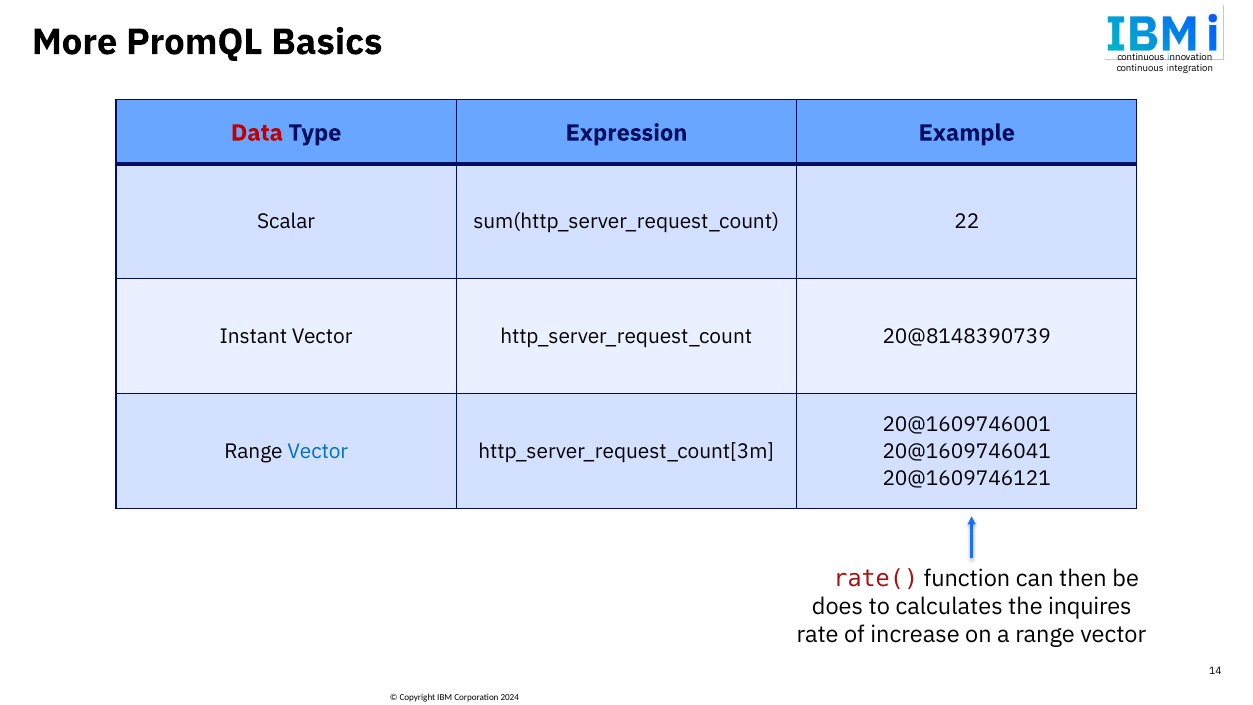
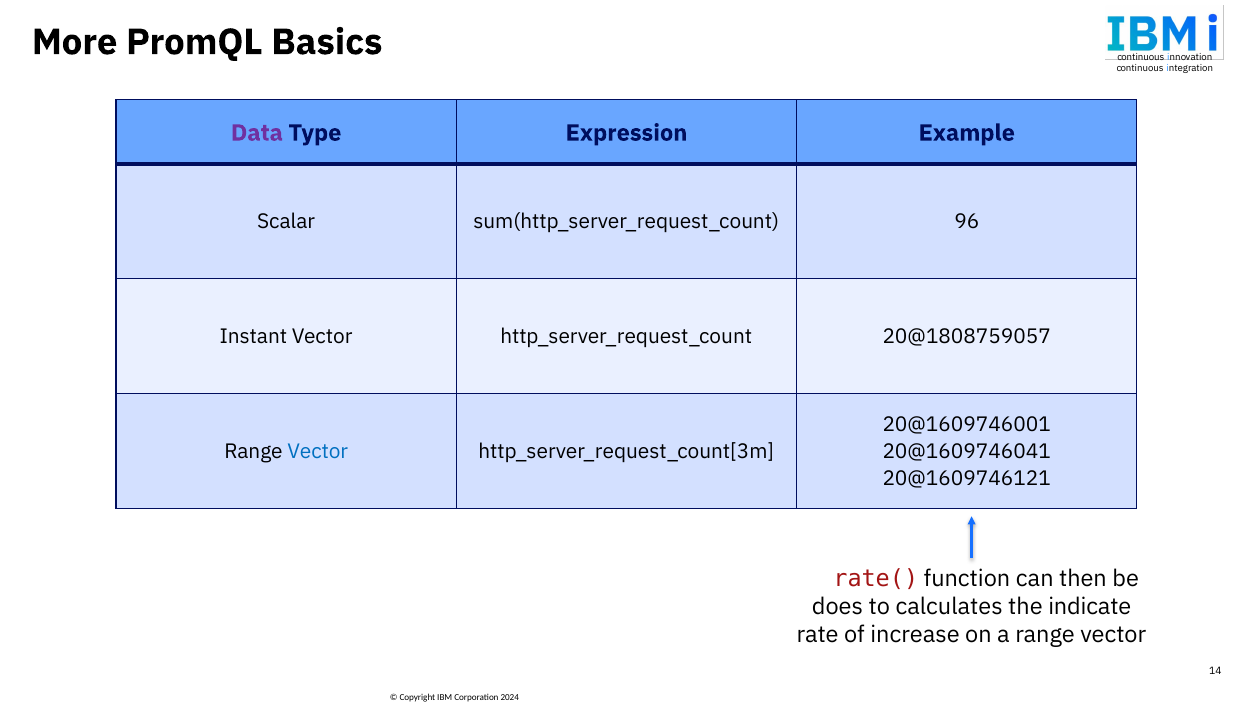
Data colour: red -> purple
22: 22 -> 96
20@8148390739: 20@8148390739 -> 20@1808759057
inquires: inquires -> indicate
